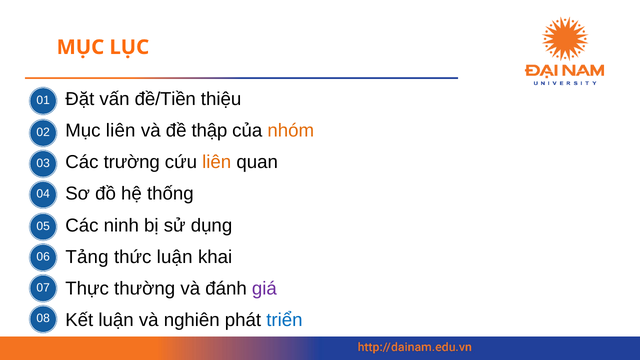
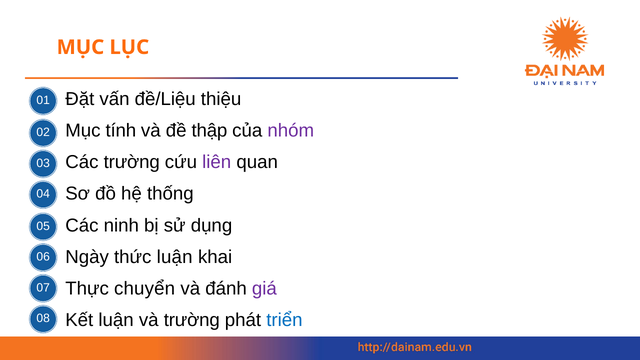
đề/Tiền: đề/Tiền -> đề/Liệu
Mục liên: liên -> tính
nhóm colour: orange -> purple
liên at (217, 162) colour: orange -> purple
Tảng: Tảng -> Ngày
thường: thường -> chuyển
và nghiên: nghiên -> trường
